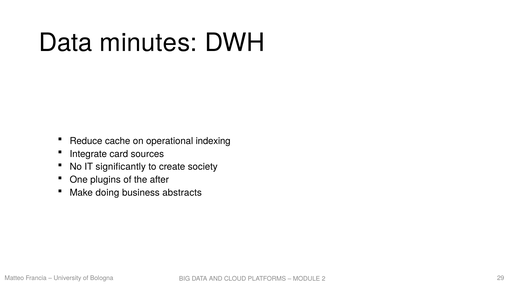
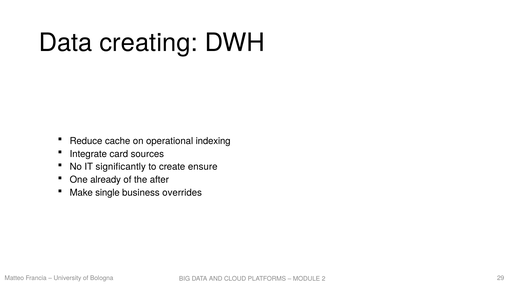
minutes: minutes -> creating
society: society -> ensure
plugins: plugins -> already
doing: doing -> single
abstracts: abstracts -> overrides
